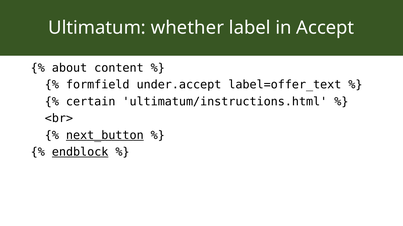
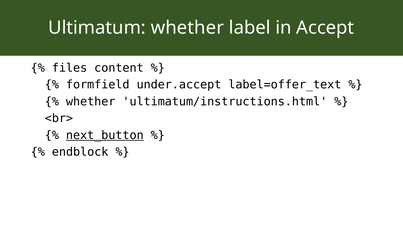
about: about -> files
certain at (91, 102): certain -> whether
endblock underline: present -> none
